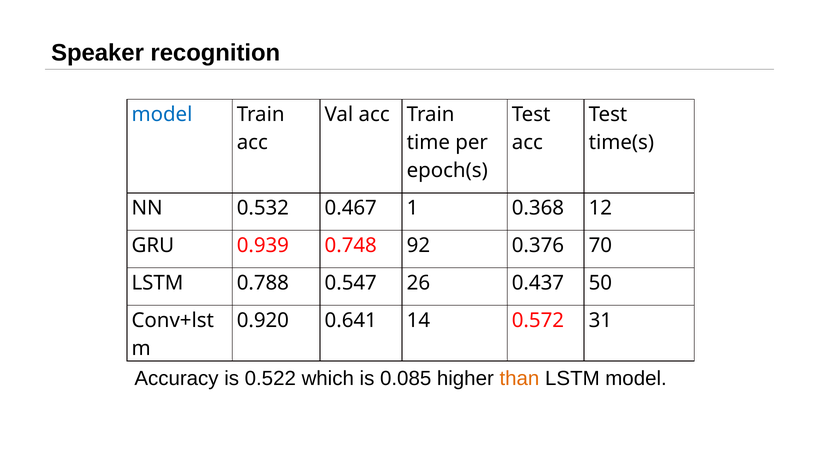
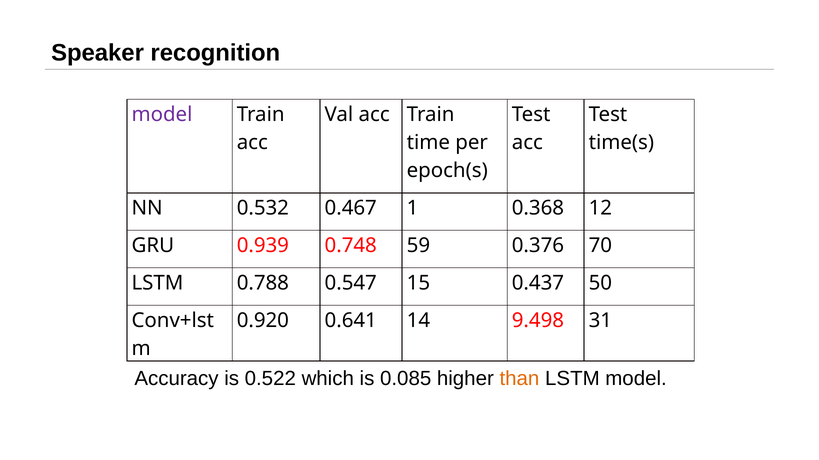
model at (162, 115) colour: blue -> purple
92: 92 -> 59
26: 26 -> 15
0.572: 0.572 -> 9.498
